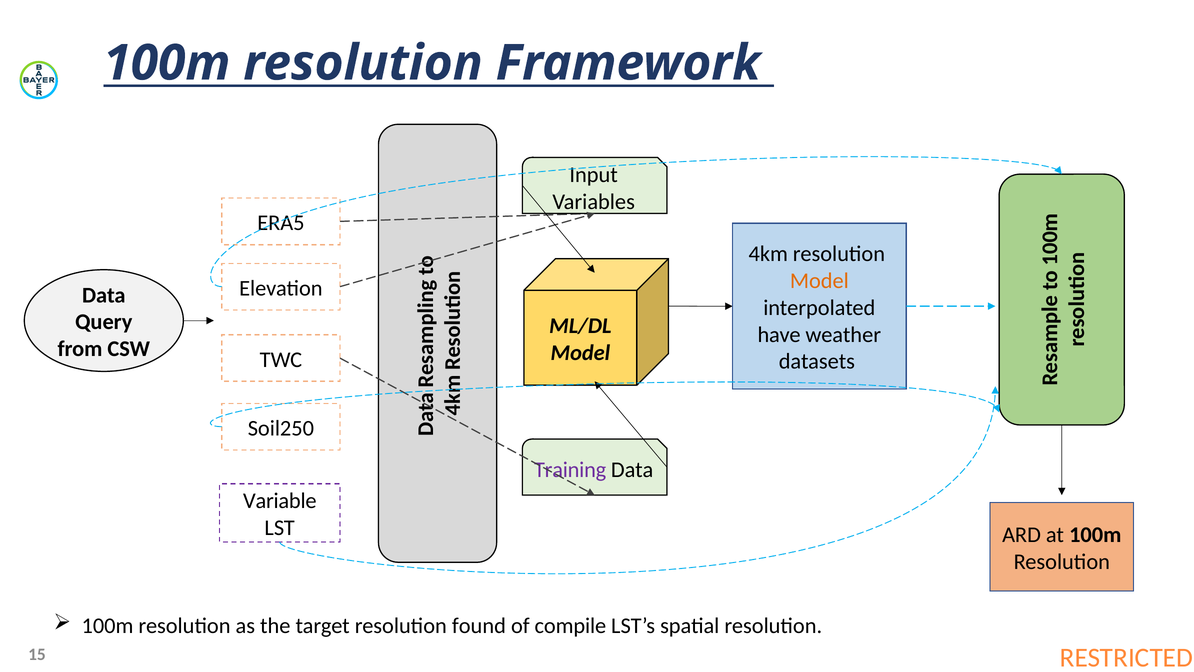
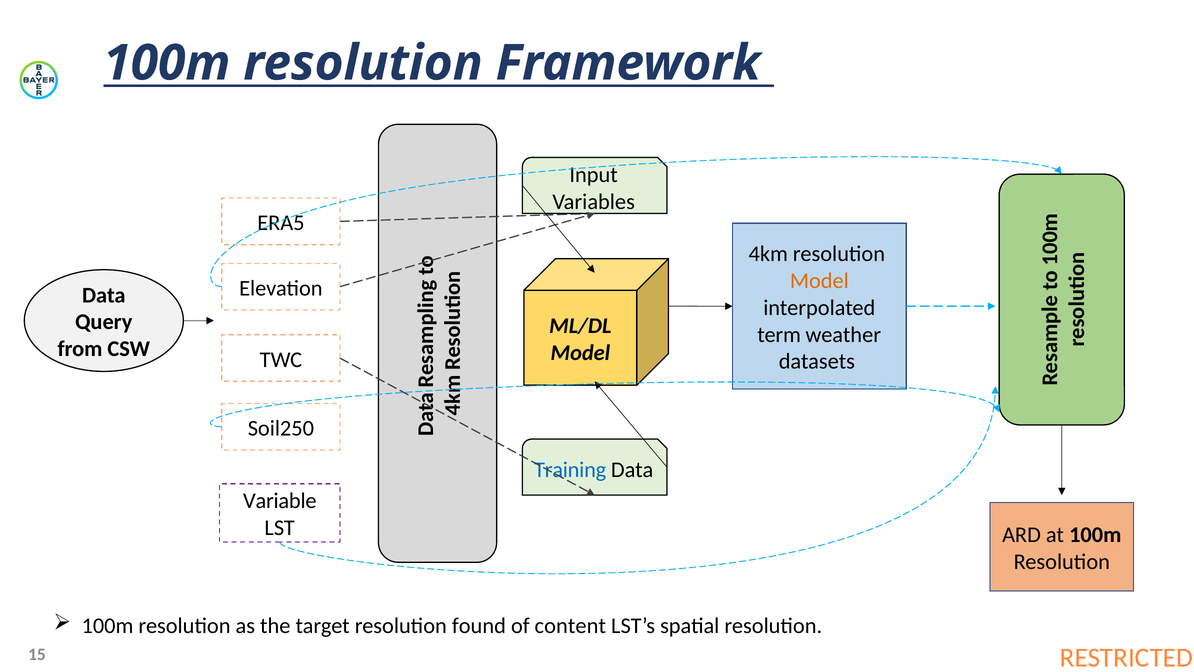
have: have -> term
Training colour: purple -> blue
compile: compile -> content
